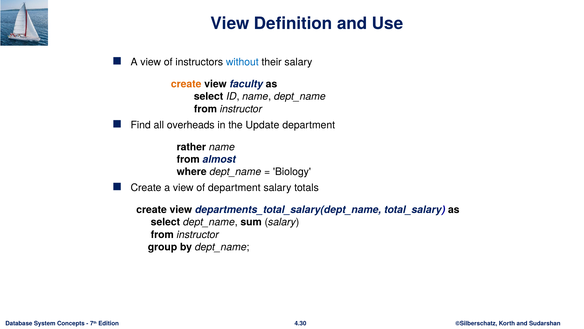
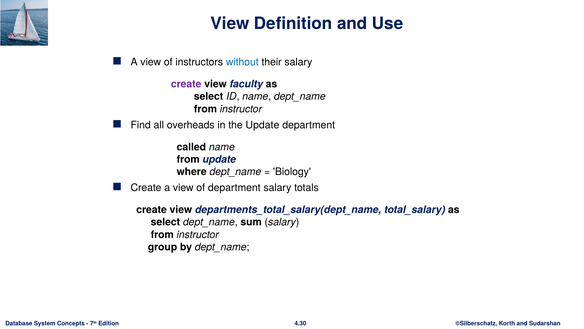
create at (186, 84) colour: orange -> purple
rather: rather -> called
from almost: almost -> update
